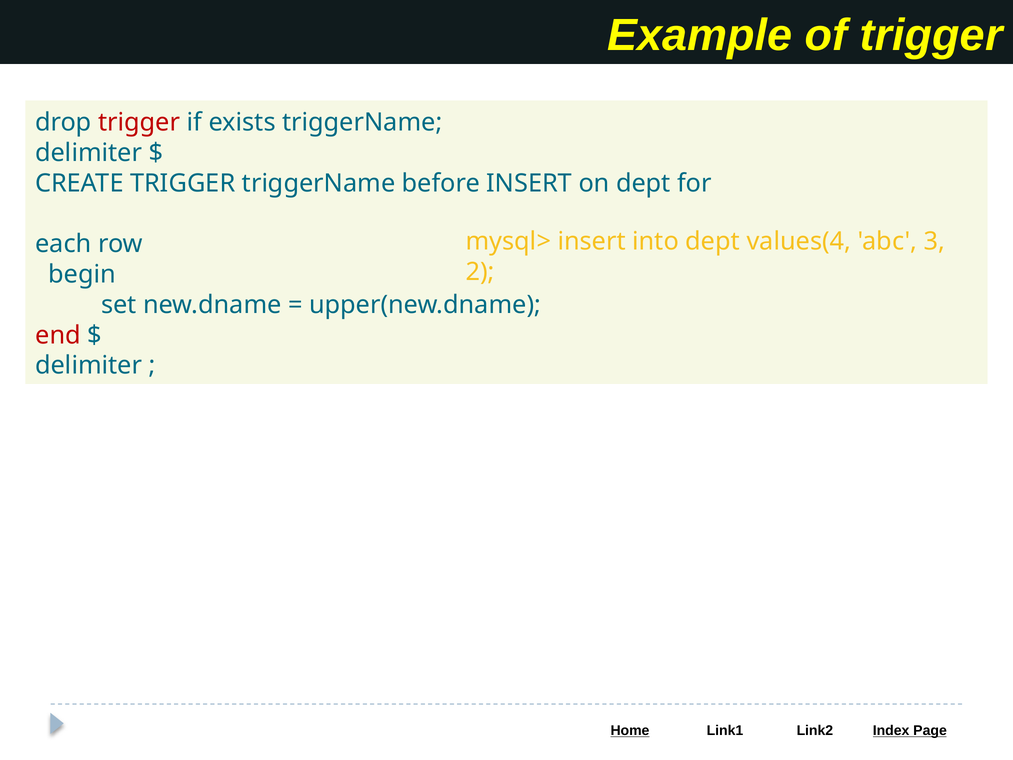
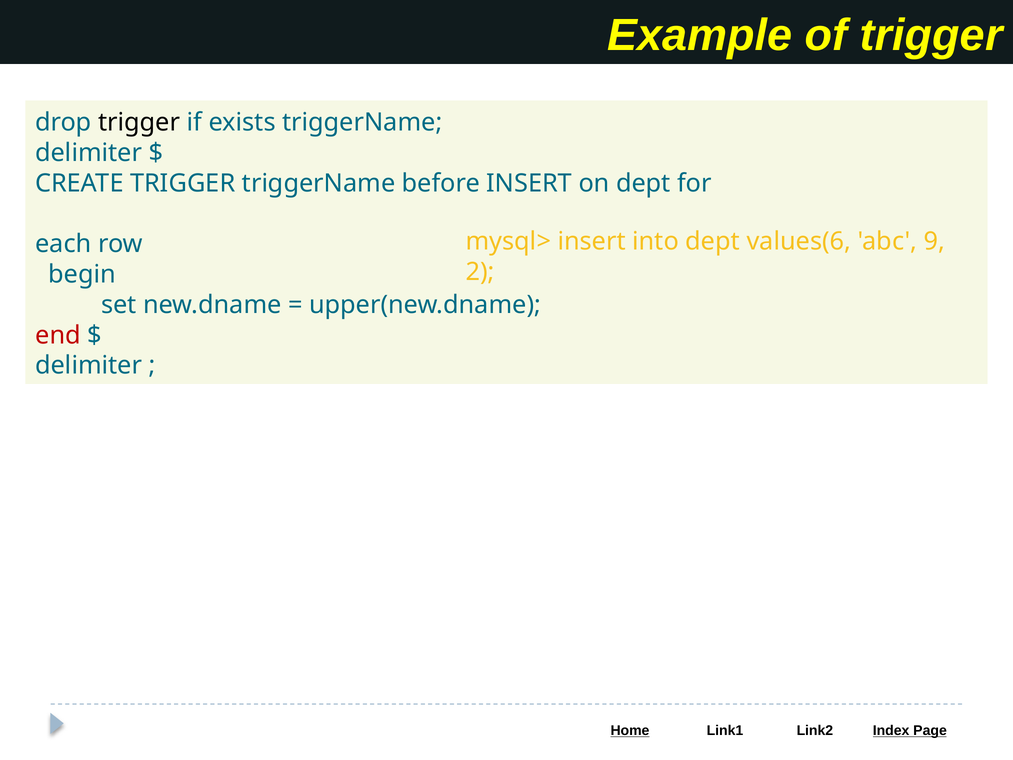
trigger at (139, 122) colour: red -> black
values(4: values(4 -> values(6
3: 3 -> 9
